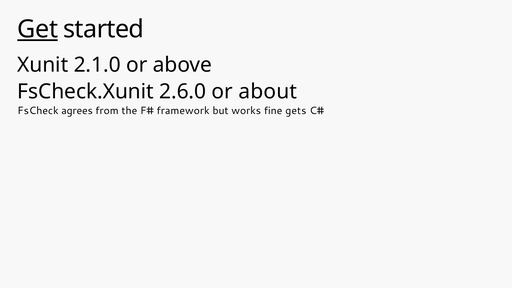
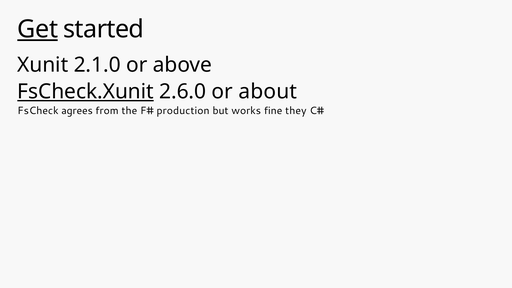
FsCheck.Xunit underline: none -> present
framework: framework -> production
gets: gets -> they
